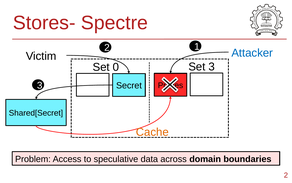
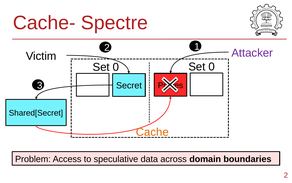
Stores-: Stores- -> Cache-
Attacker colour: blue -> purple
3 at (212, 66): 3 -> 0
